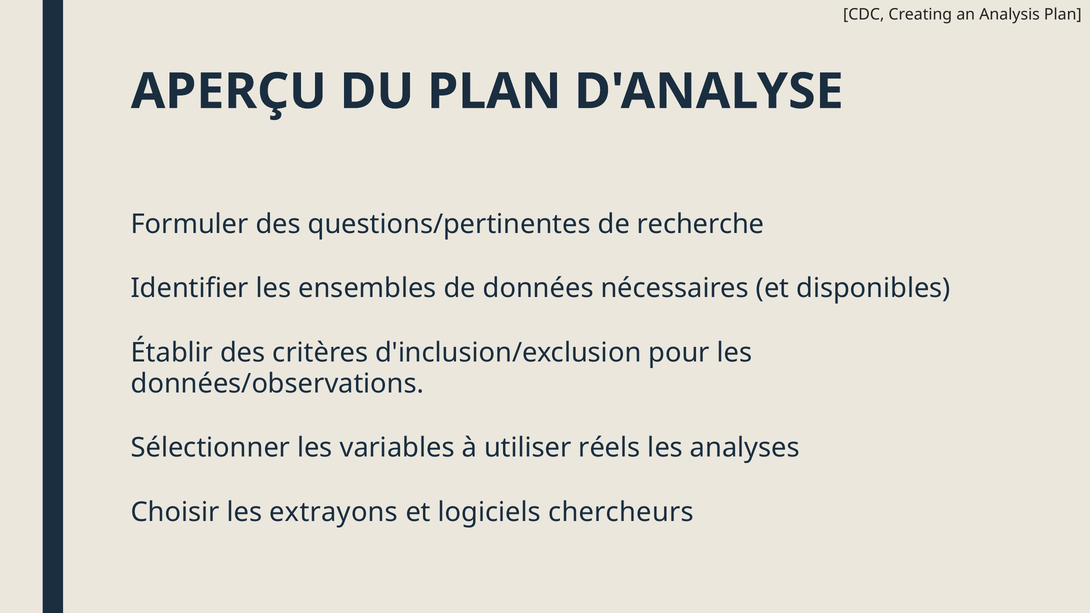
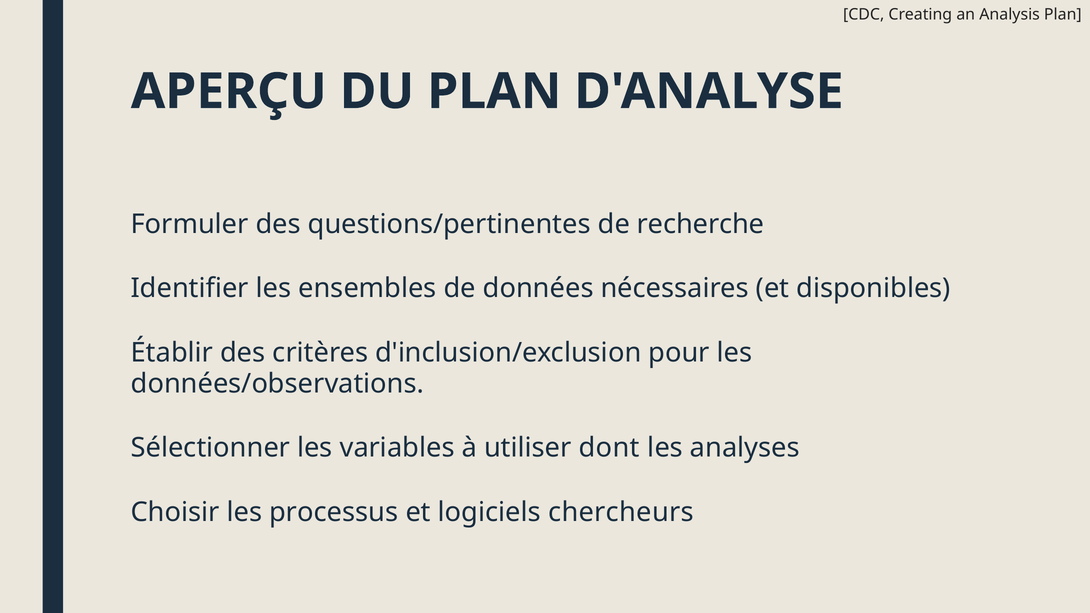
réels: réels -> dont
extrayons: extrayons -> processus
